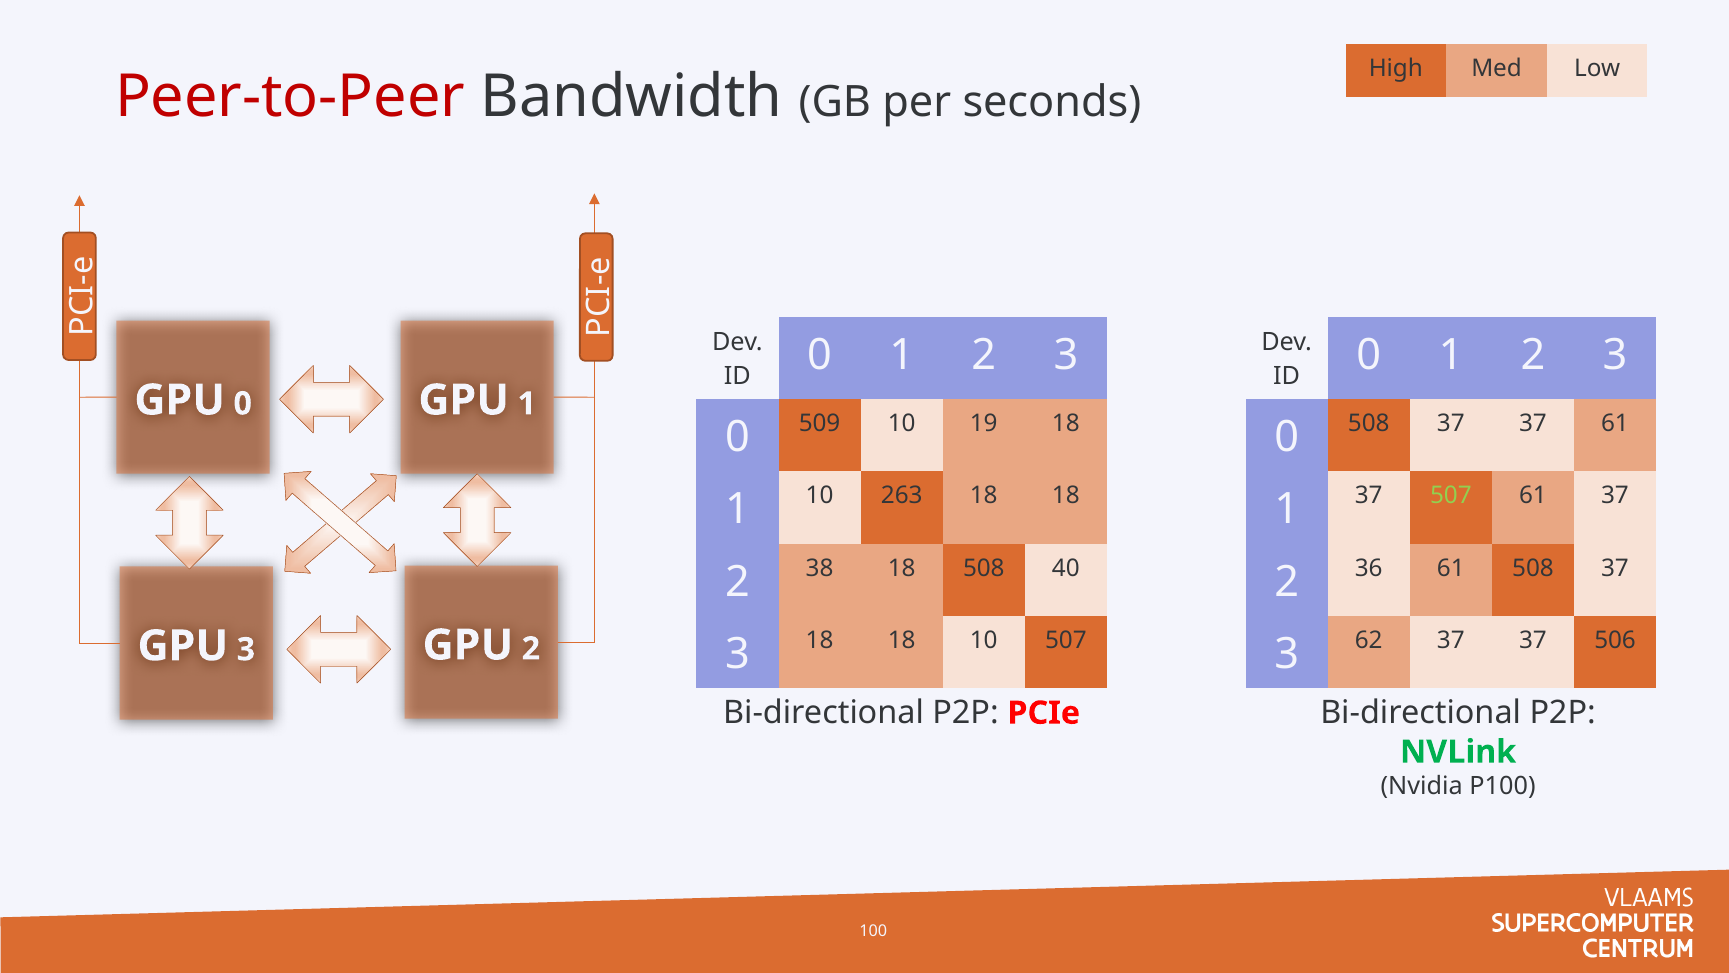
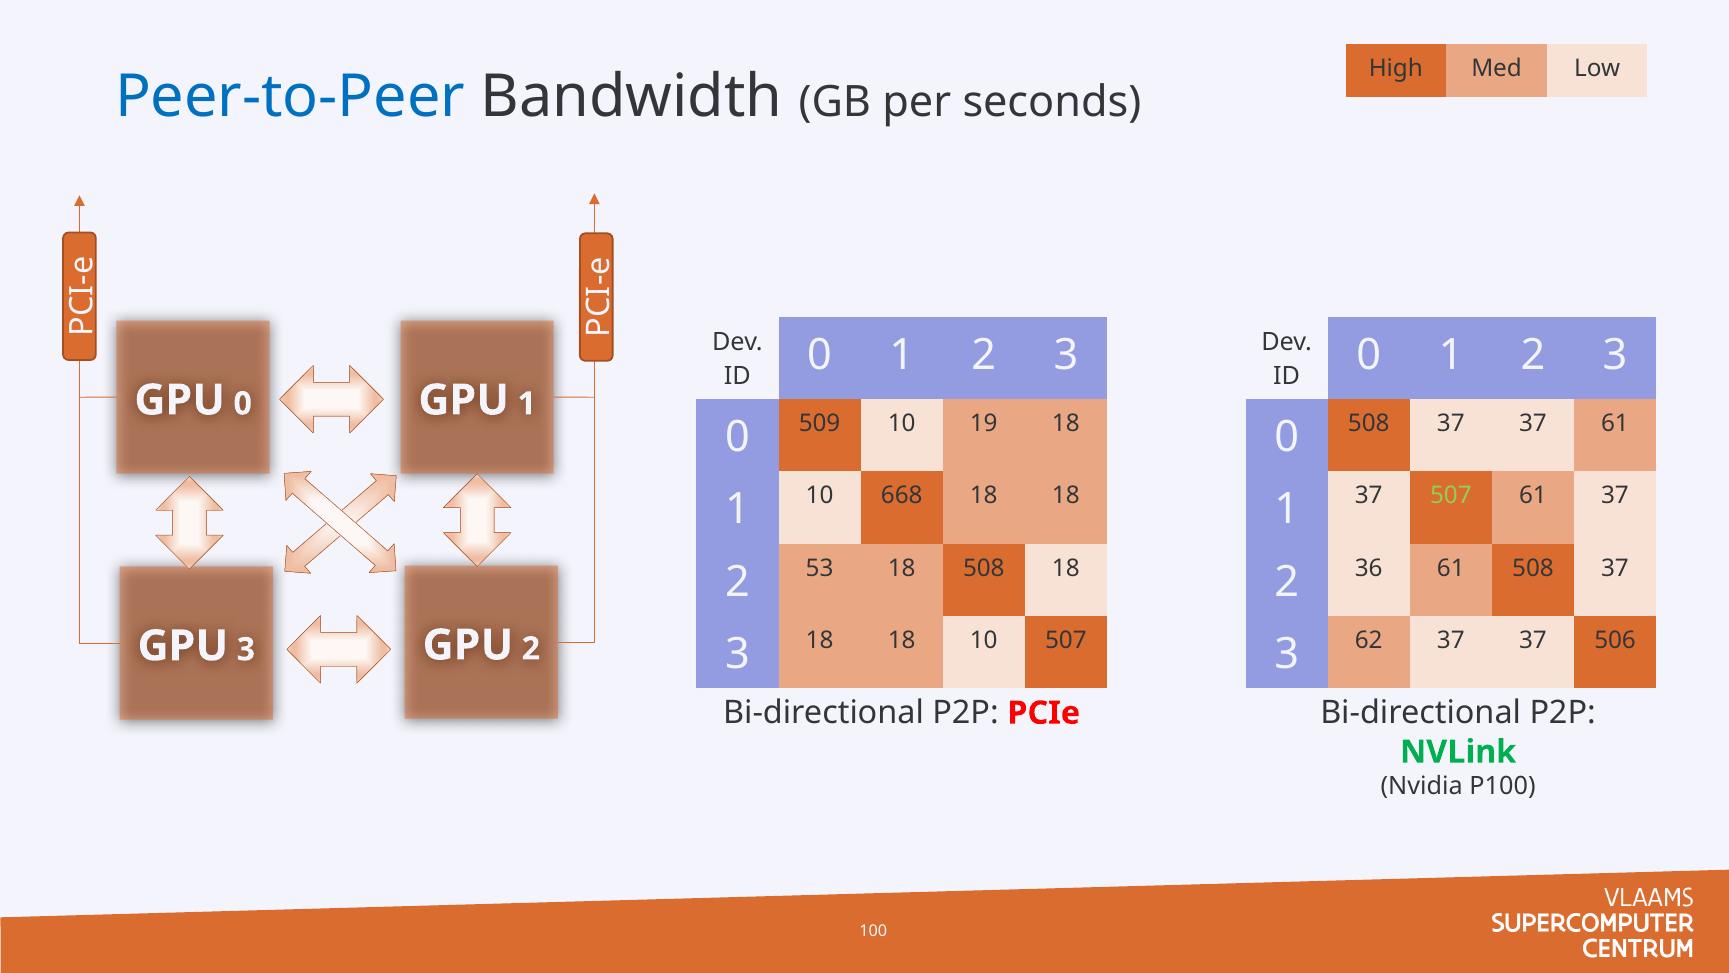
Peer-to-Peer colour: red -> blue
263: 263 -> 668
38: 38 -> 53
508 40: 40 -> 18
